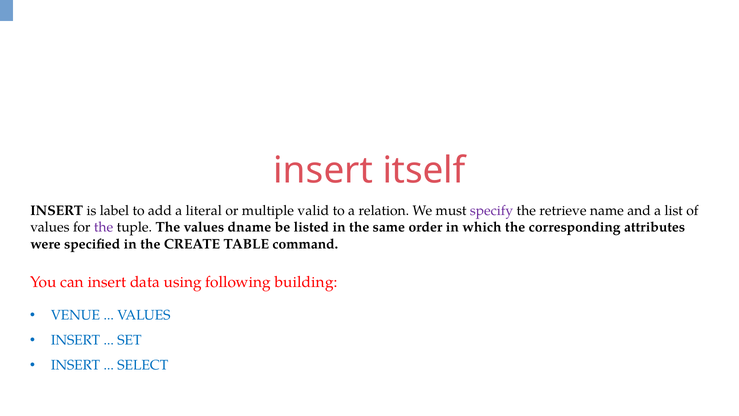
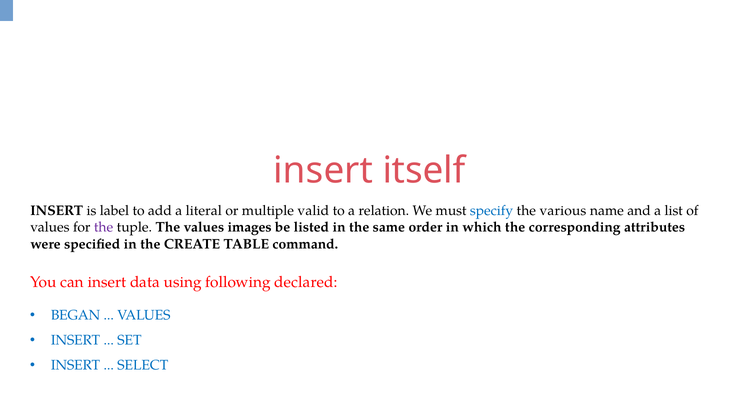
specify colour: purple -> blue
retrieve: retrieve -> various
dname: dname -> images
building: building -> declared
VENUE: VENUE -> BEGAN
